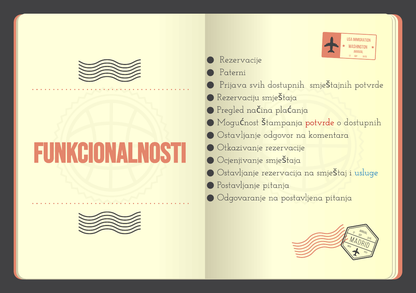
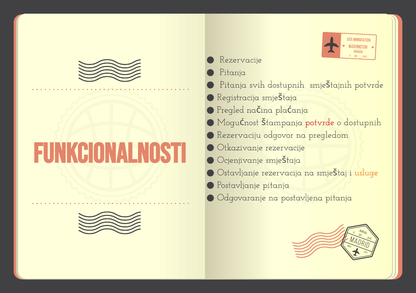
Paterni at (233, 72): Paterni -> Pitanja
Prijava at (233, 85): Prijava -> Pitanja
Rezervaciju: Rezervaciju -> Registracija
Ostavljanje at (239, 135): Ostavljanje -> Rezervaciju
komentara: komentara -> pregledom
usluge colour: blue -> orange
